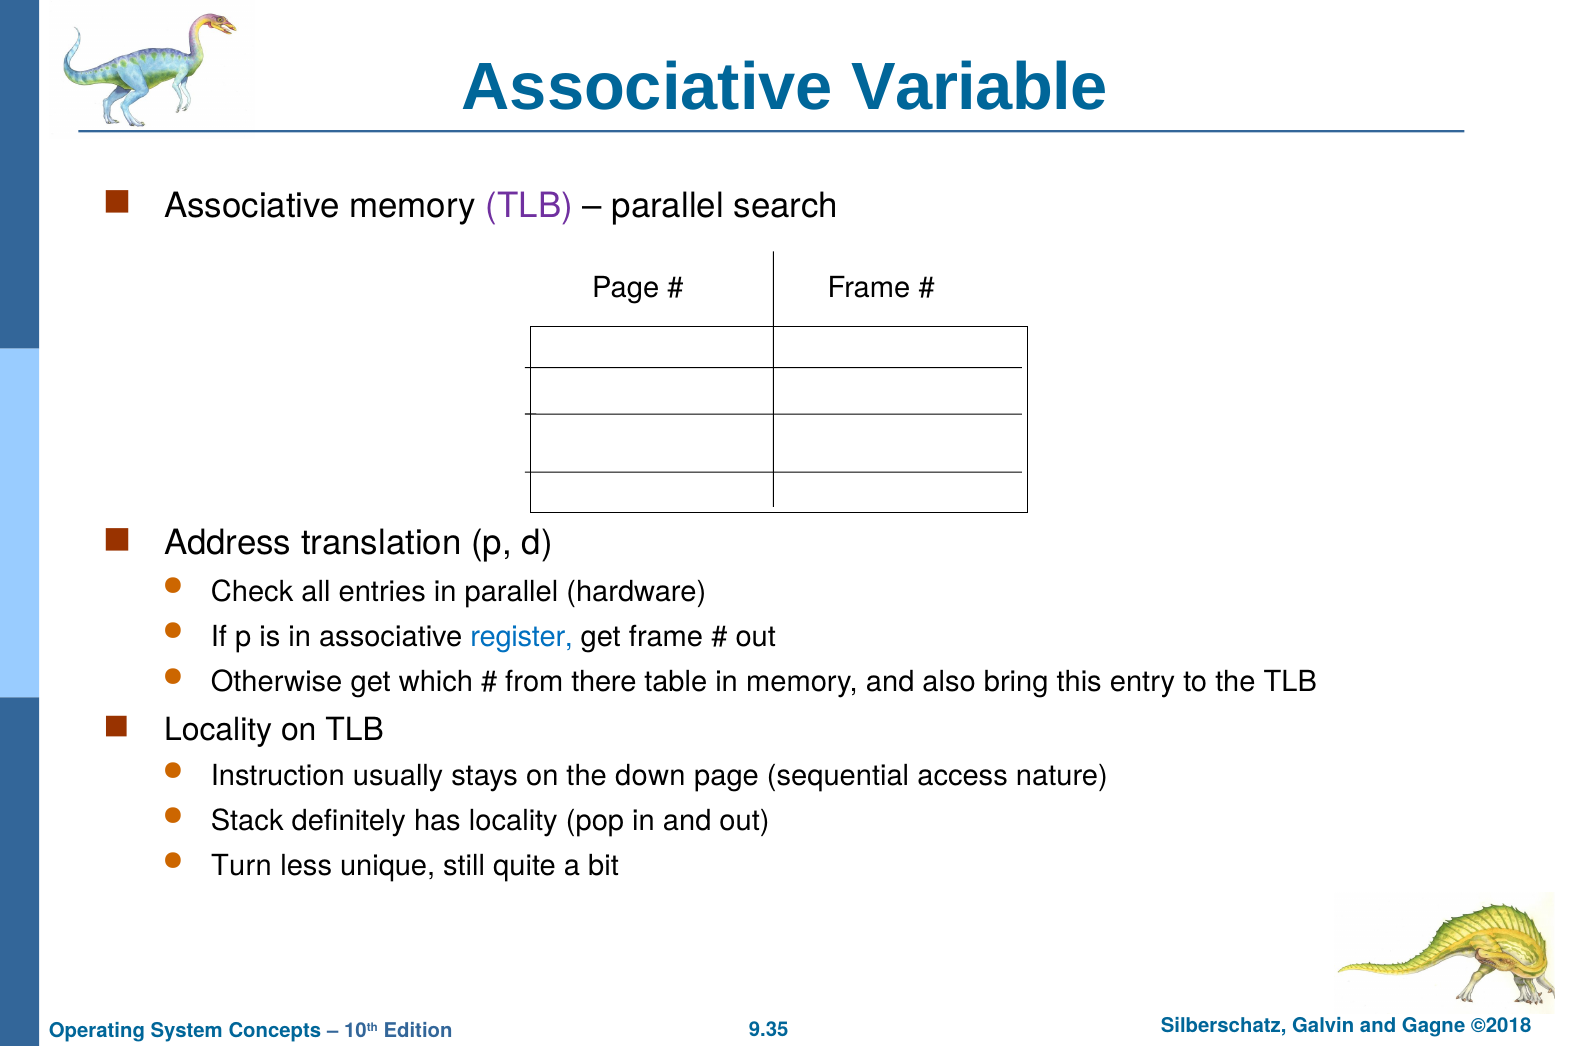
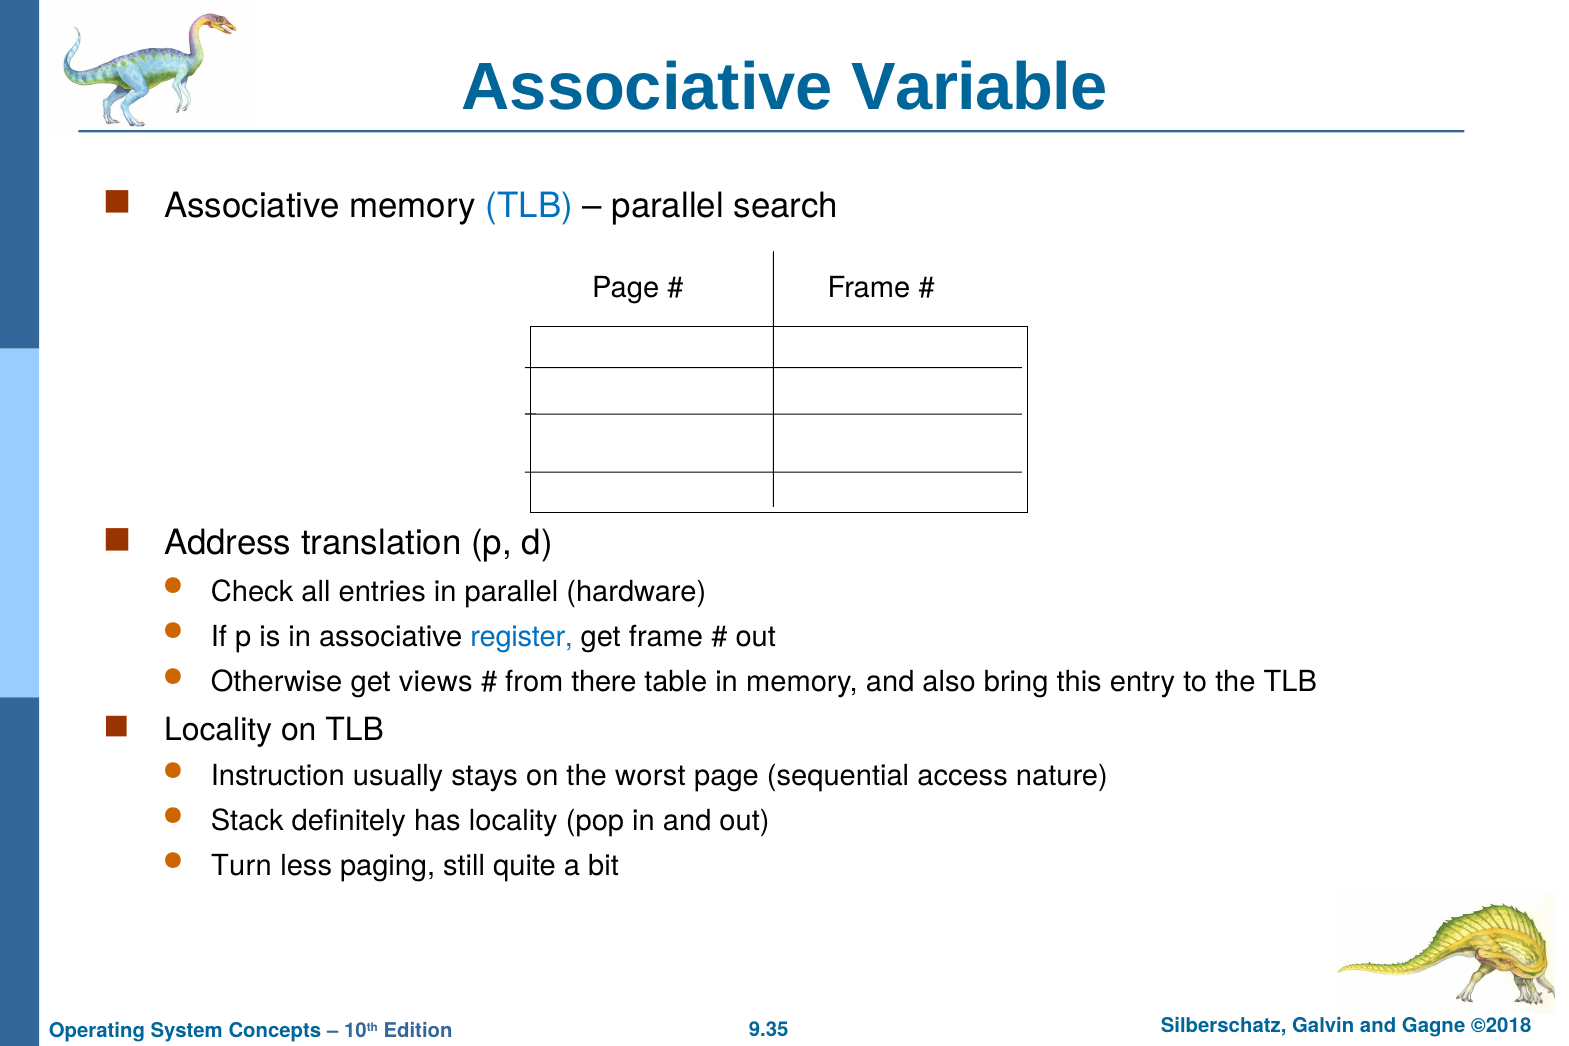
TLB at (529, 206) colour: purple -> blue
which: which -> views
down: down -> worst
unique: unique -> paging
